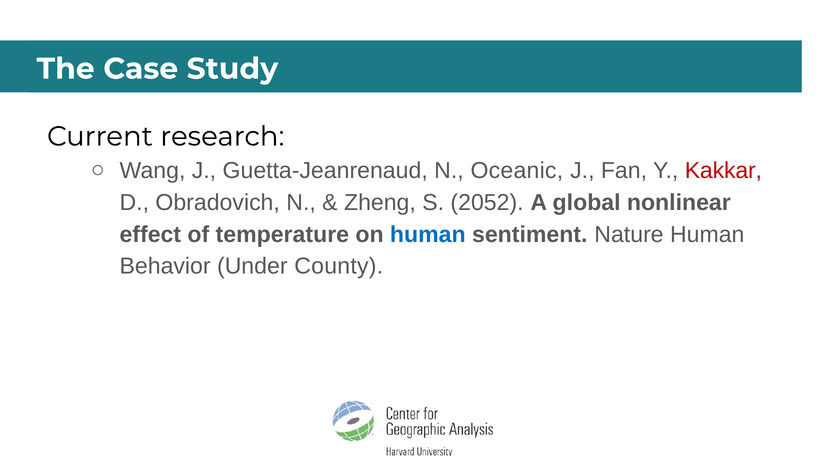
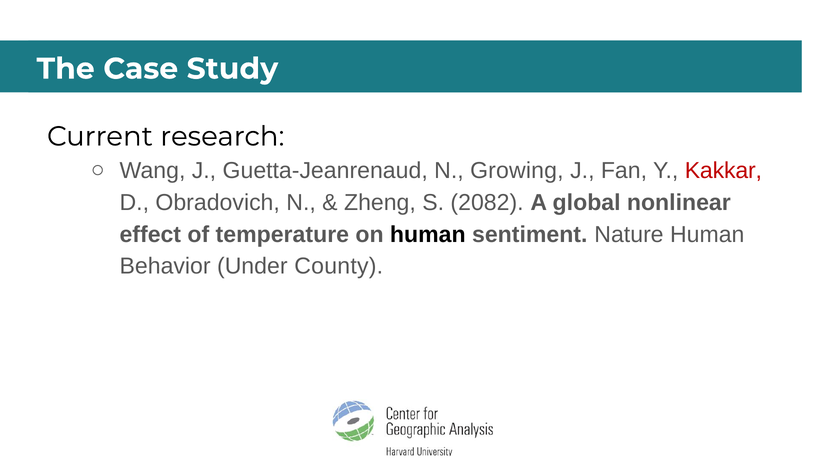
Oceanic: Oceanic -> Growing
2052: 2052 -> 2082
human at (428, 234) colour: blue -> black
